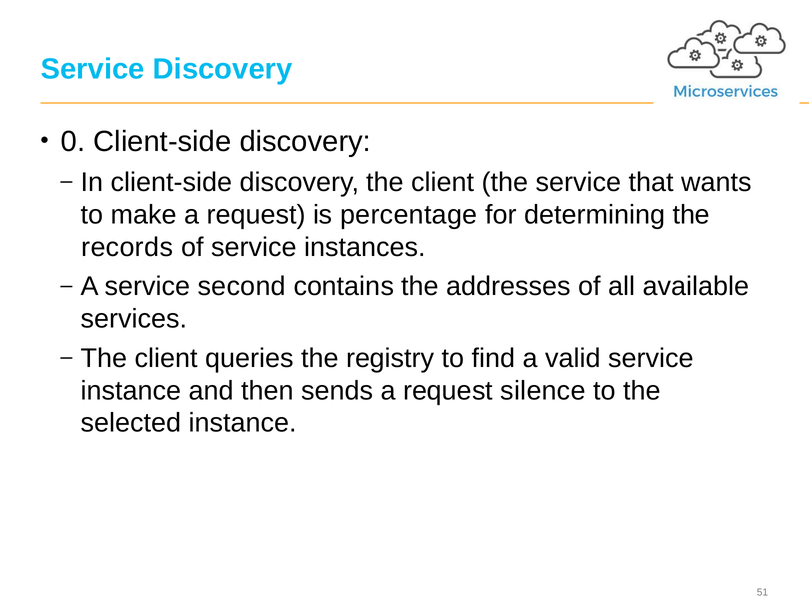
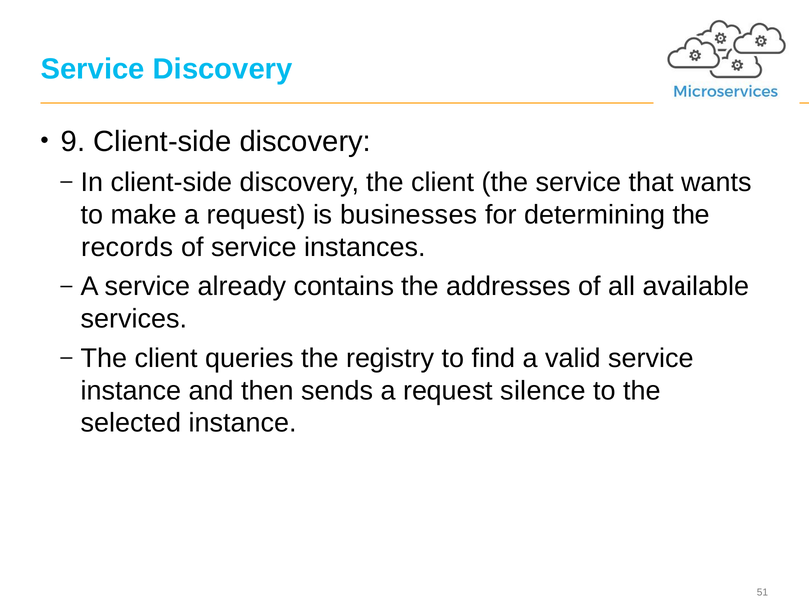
0: 0 -> 9
percentage: percentage -> businesses
second: second -> already
